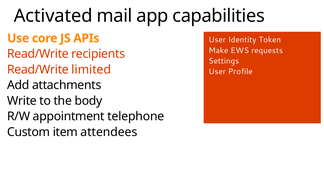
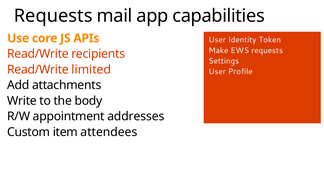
Activated at (53, 16): Activated -> Requests
telephone: telephone -> addresses
